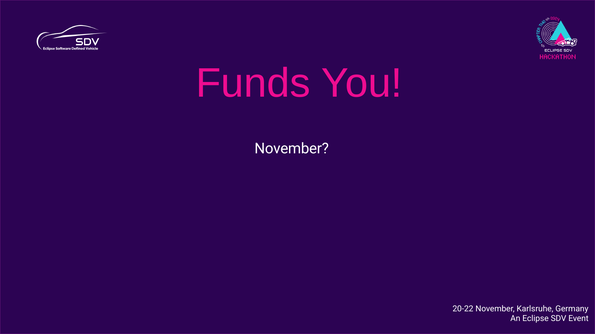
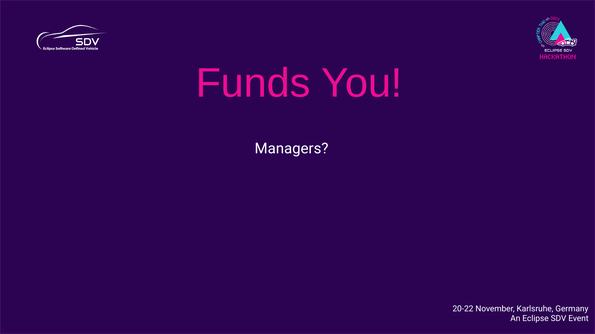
November at (292, 149): November -> Managers
